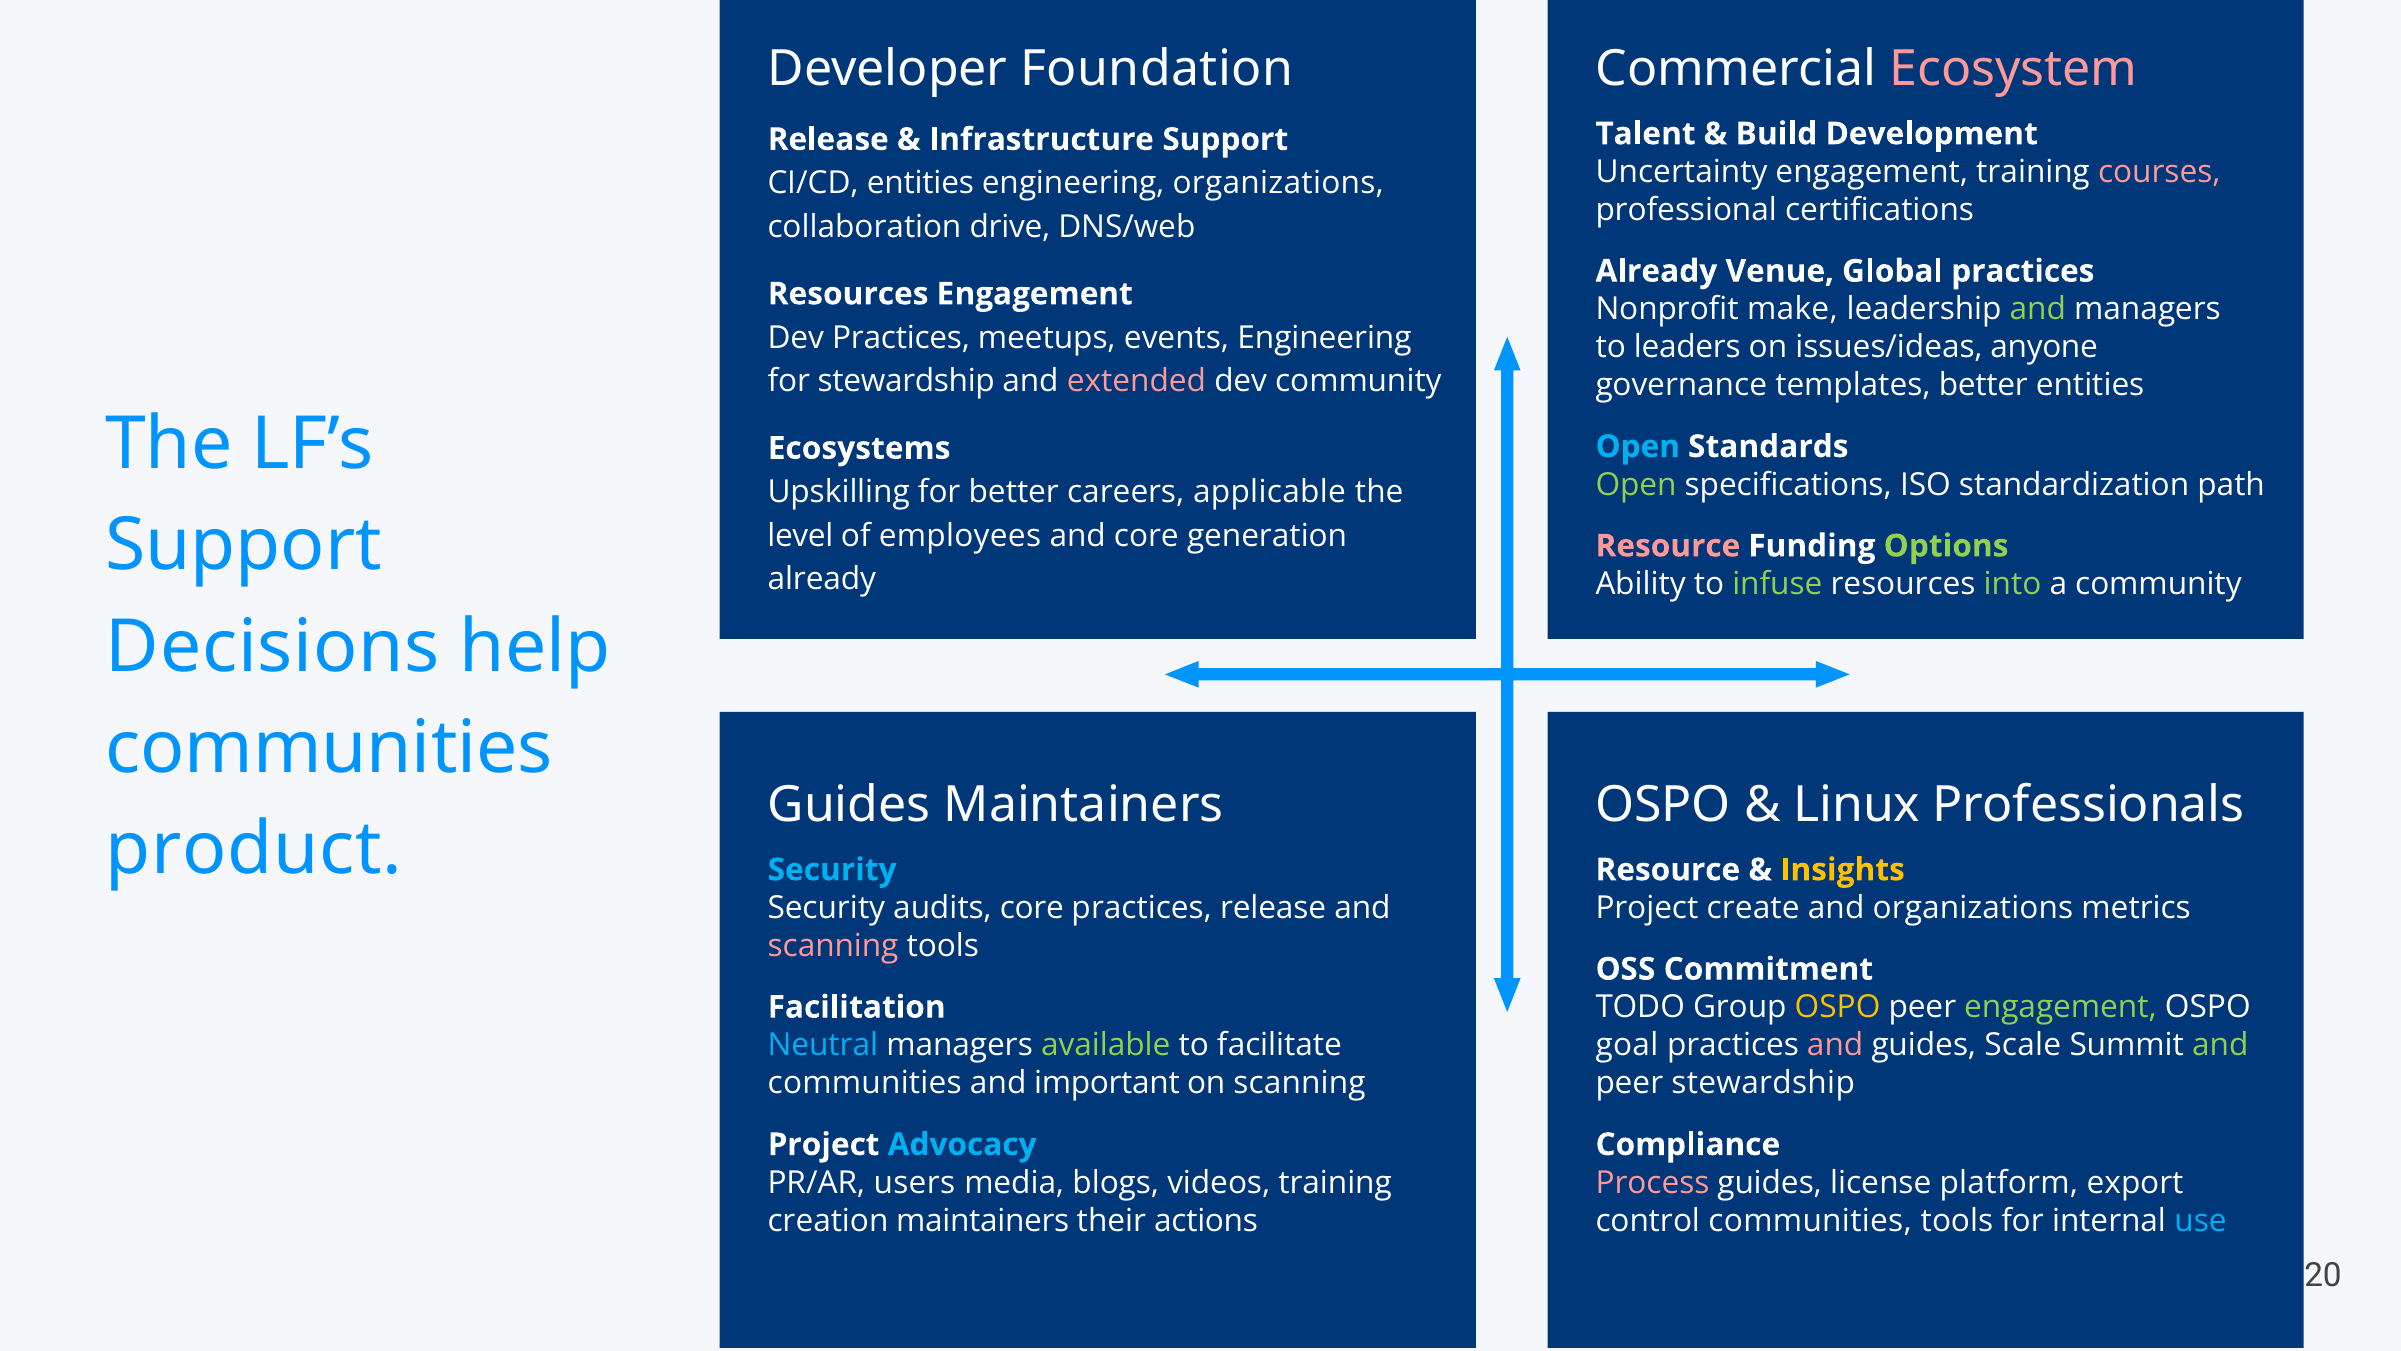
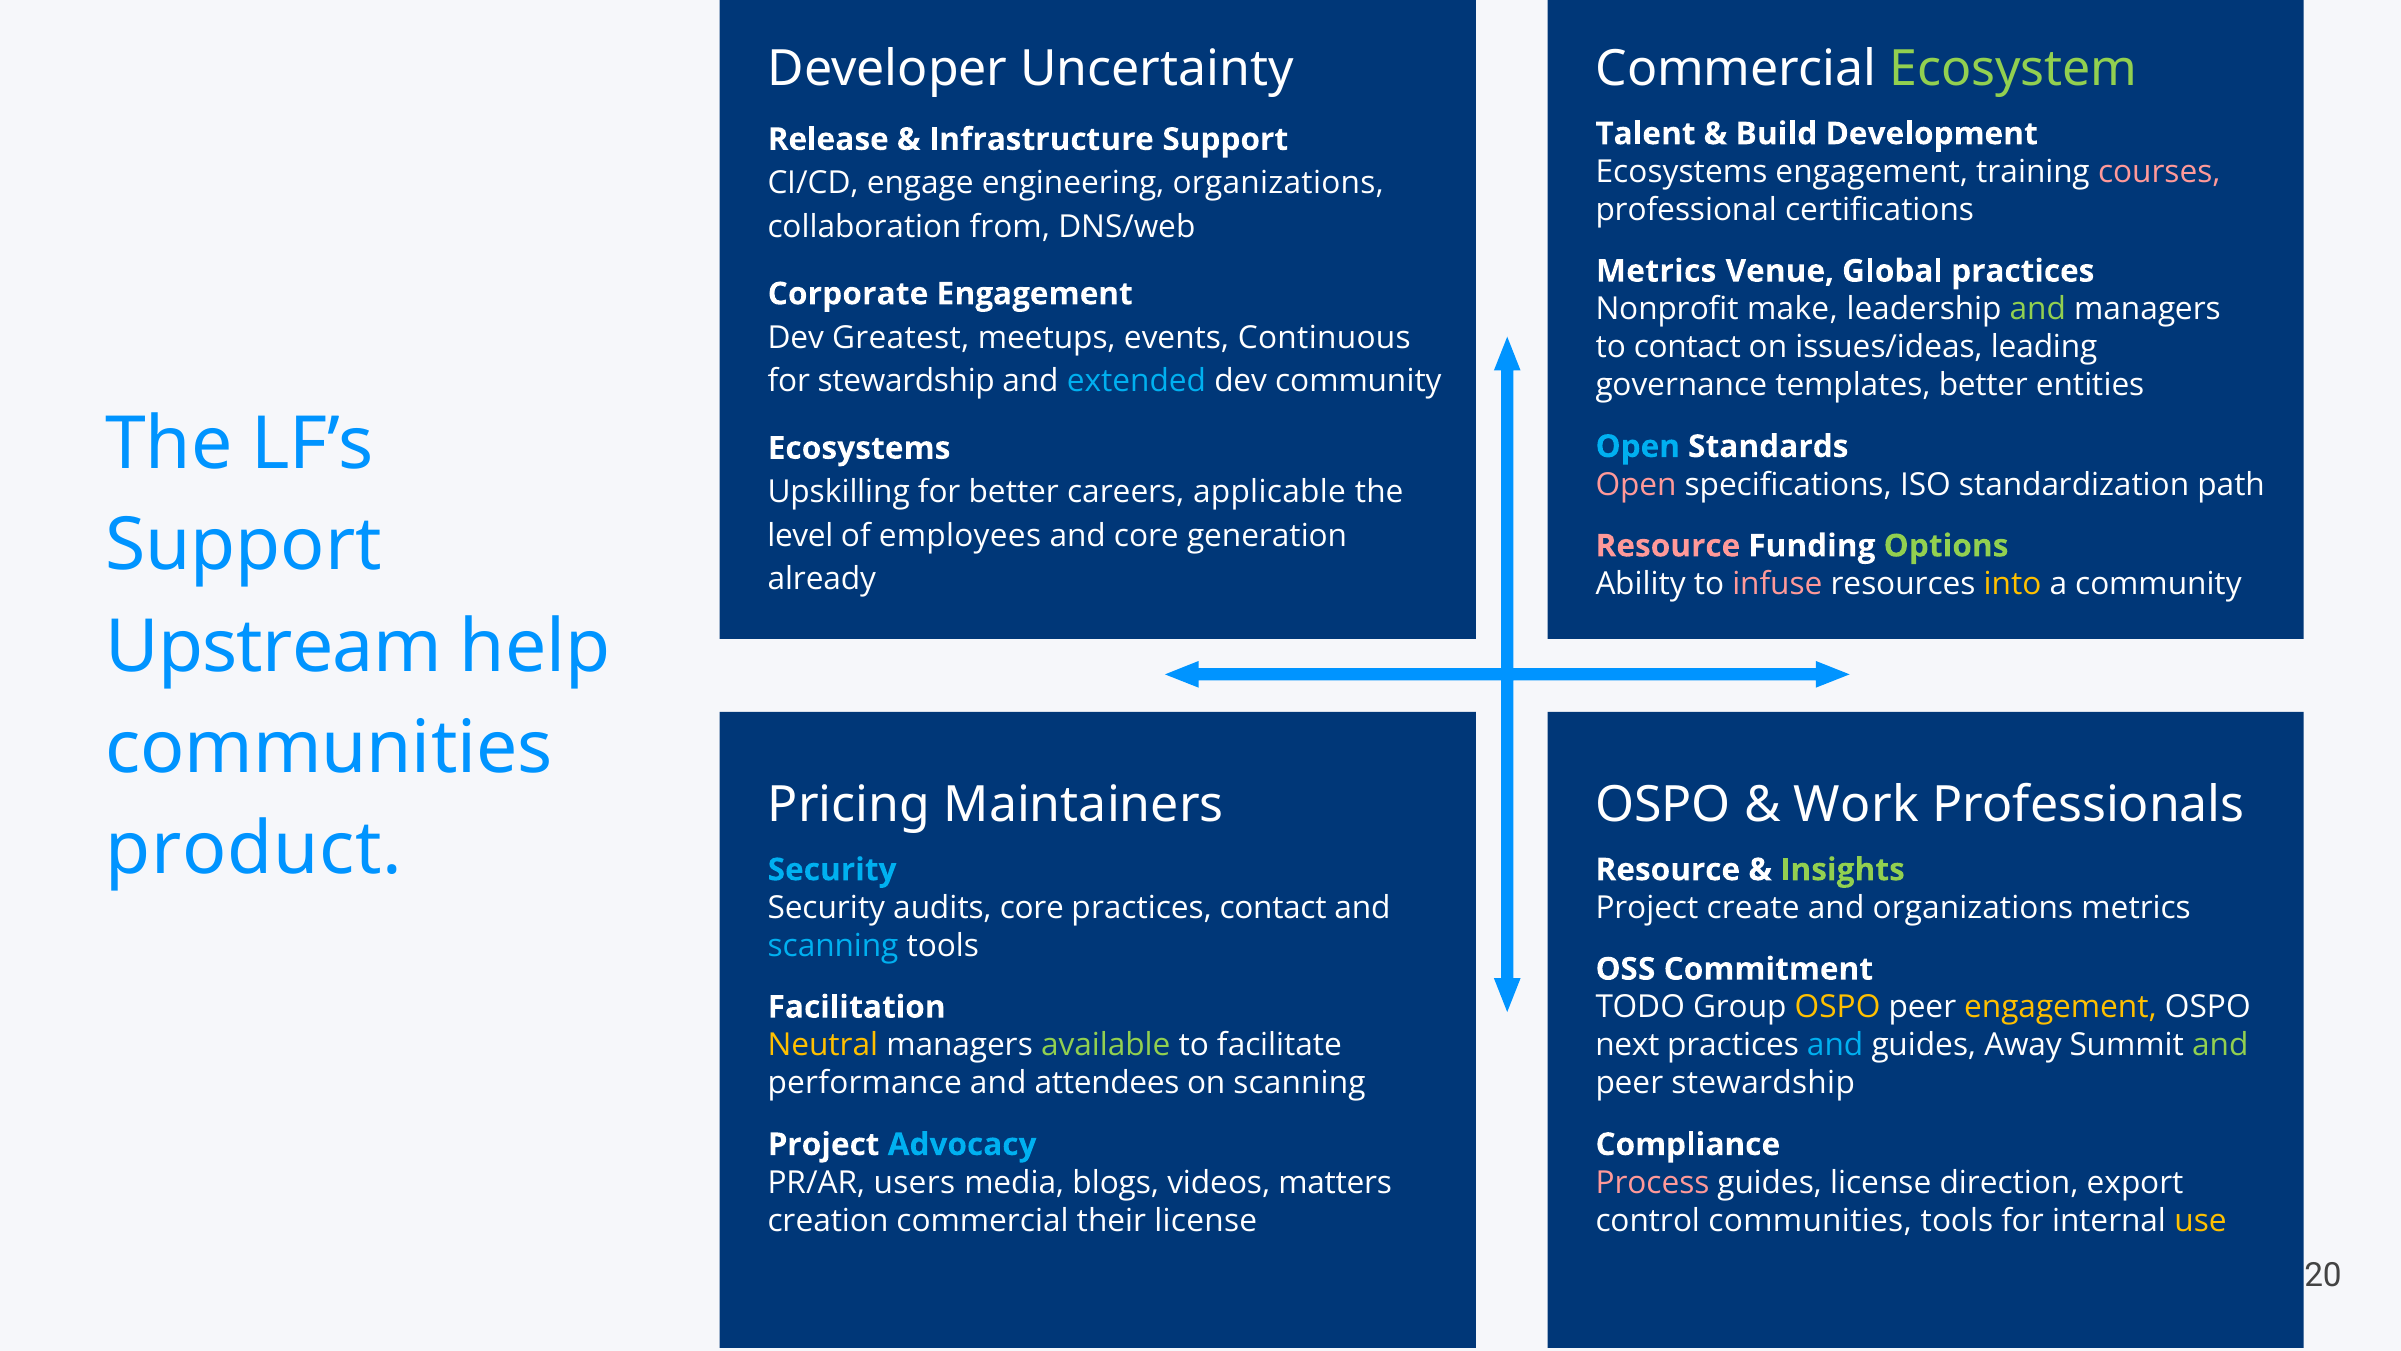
Foundation: Foundation -> Uncertainty
Ecosystem colour: pink -> light green
Uncertainty at (1681, 172): Uncertainty -> Ecosystems
CI/CD entities: entities -> engage
drive: drive -> from
Already at (1656, 271): Already -> Metrics
Resources at (848, 294): Resources -> Corporate
Dev Practices: Practices -> Greatest
events Engineering: Engineering -> Continuous
to leaders: leaders -> contact
anyone: anyone -> leading
extended colour: pink -> light blue
Open at (1636, 484) colour: light green -> pink
infuse colour: light green -> pink
into colour: light green -> yellow
Decisions: Decisions -> Upstream
Guides at (849, 805): Guides -> Pricing
Linux: Linux -> Work
Insights colour: yellow -> light green
practices release: release -> contact
scanning at (833, 946) colour: pink -> light blue
engagement at (2060, 1007) colour: light green -> yellow
Neutral colour: light blue -> yellow
goal: goal -> next
and at (1835, 1045) colour: pink -> light blue
Scale: Scale -> Away
communities at (865, 1083): communities -> performance
important: important -> attendees
videos training: training -> matters
platform: platform -> direction
creation maintainers: maintainers -> commercial
their actions: actions -> license
use colour: light blue -> yellow
